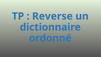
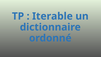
Reverse: Reverse -> Iterable
